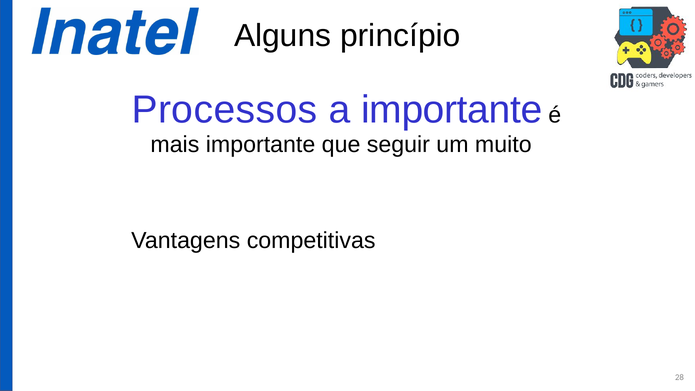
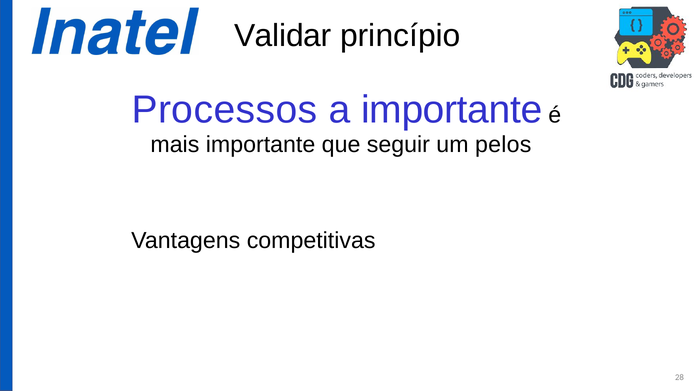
Alguns: Alguns -> Validar
muito: muito -> pelos
